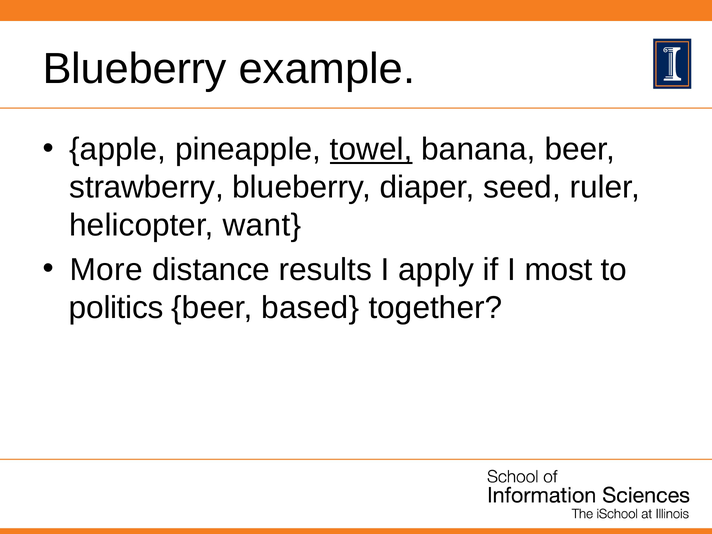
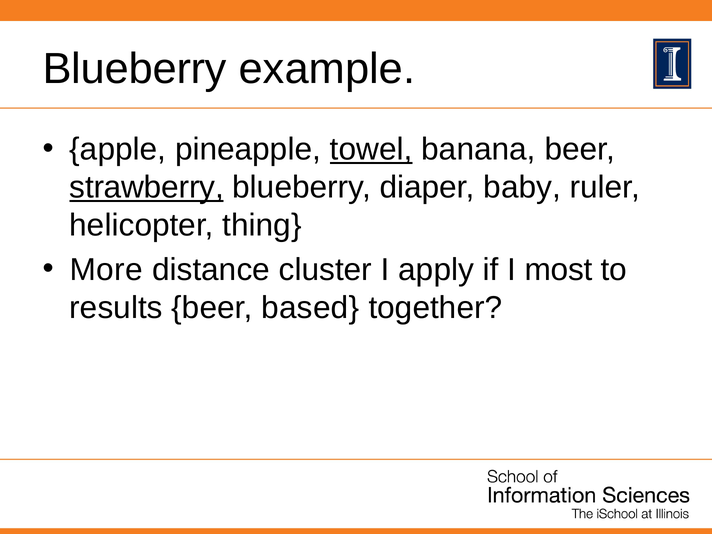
strawberry underline: none -> present
seed: seed -> baby
want: want -> thing
results: results -> cluster
politics: politics -> results
